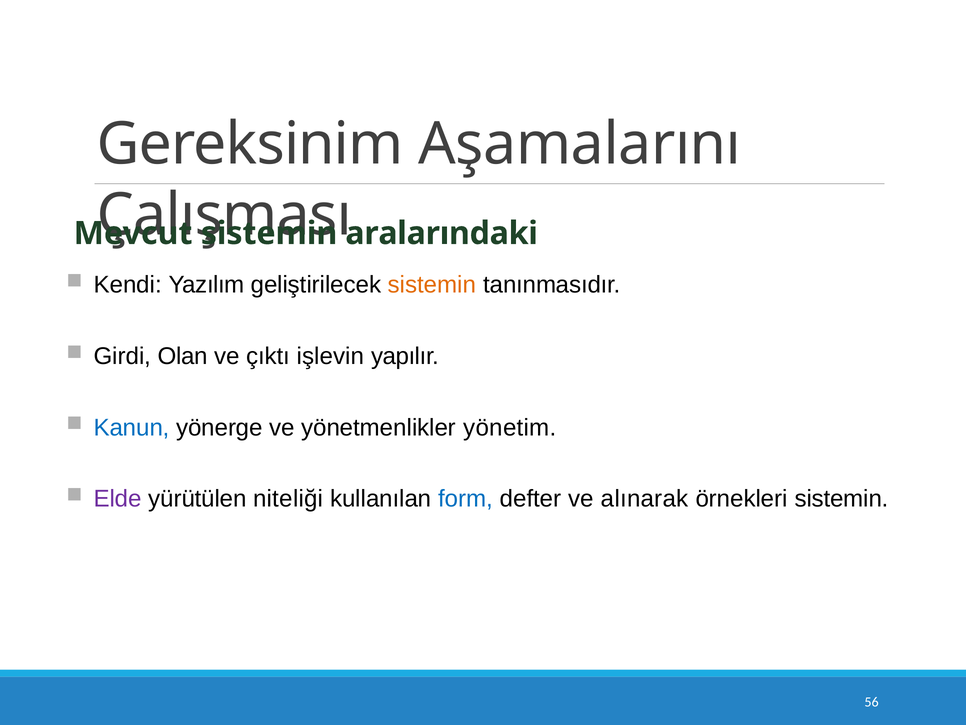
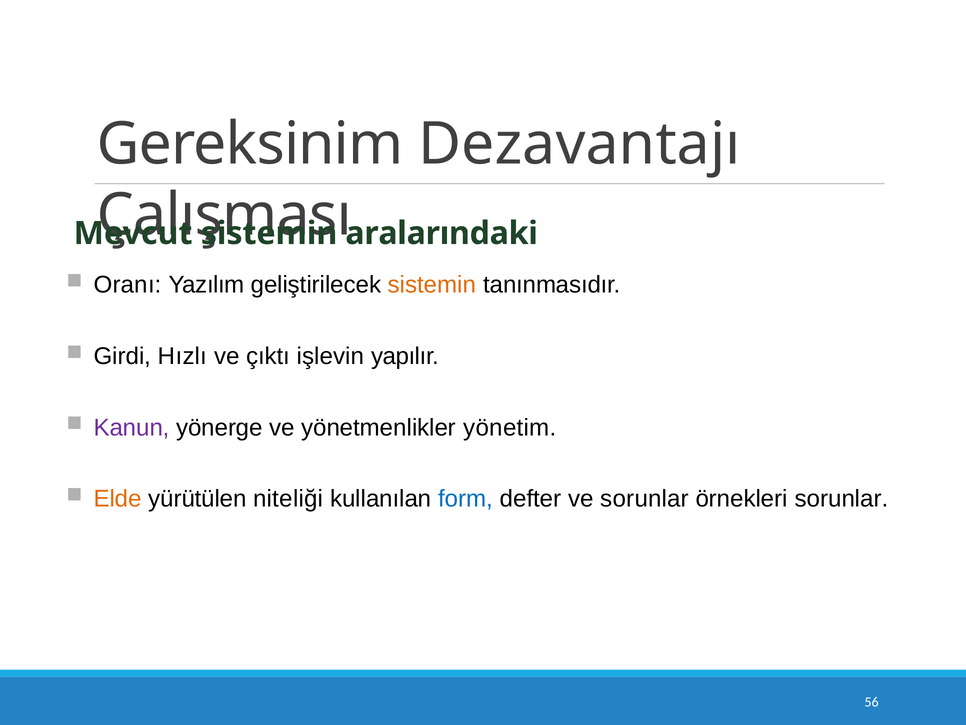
Aşamalarını: Aşamalarını -> Dezavantajı
Kendi: Kendi -> Oranı
Olan: Olan -> Hızlı
Kanun colour: blue -> purple
Elde colour: purple -> orange
ve alınarak: alınarak -> sorunlar
örnekleri sistemin: sistemin -> sorunlar
